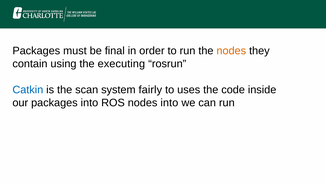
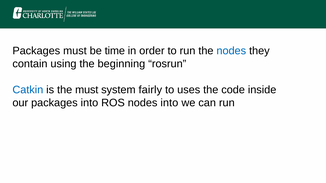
final: final -> time
nodes at (231, 51) colour: orange -> blue
executing: executing -> beginning
the scan: scan -> must
